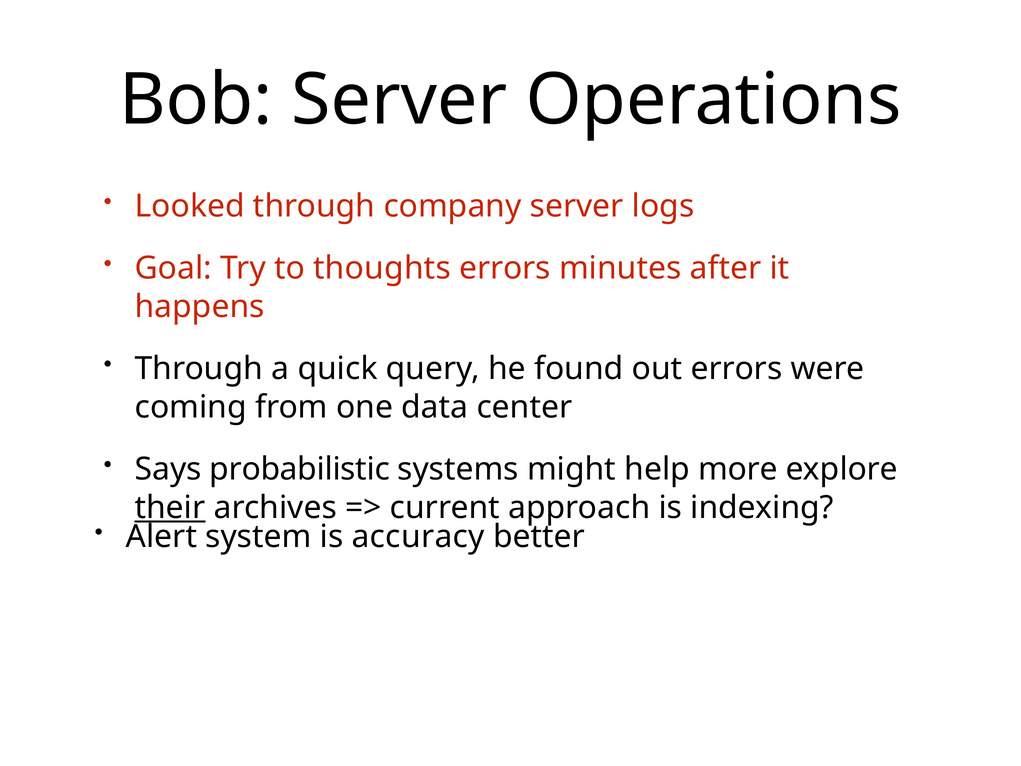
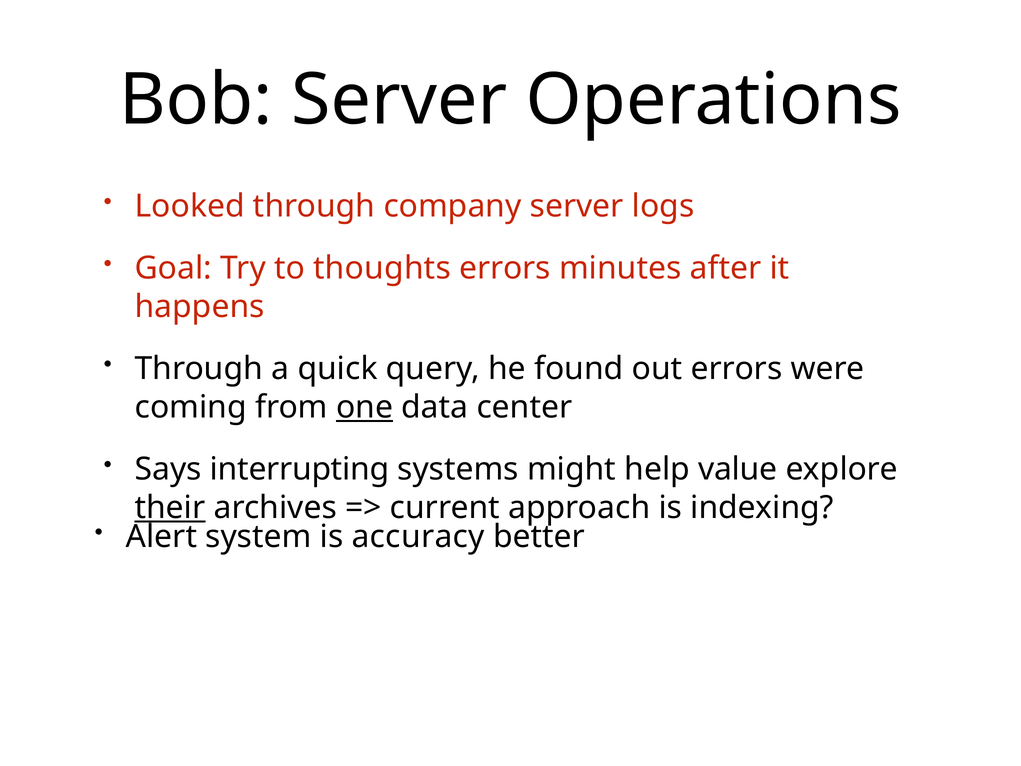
one underline: none -> present
probabilistic: probabilistic -> interrupting
more: more -> value
